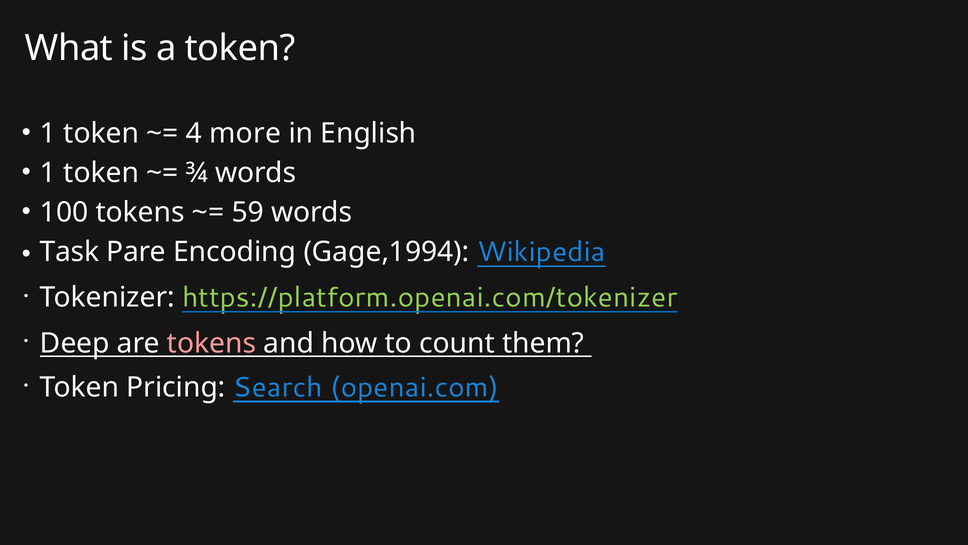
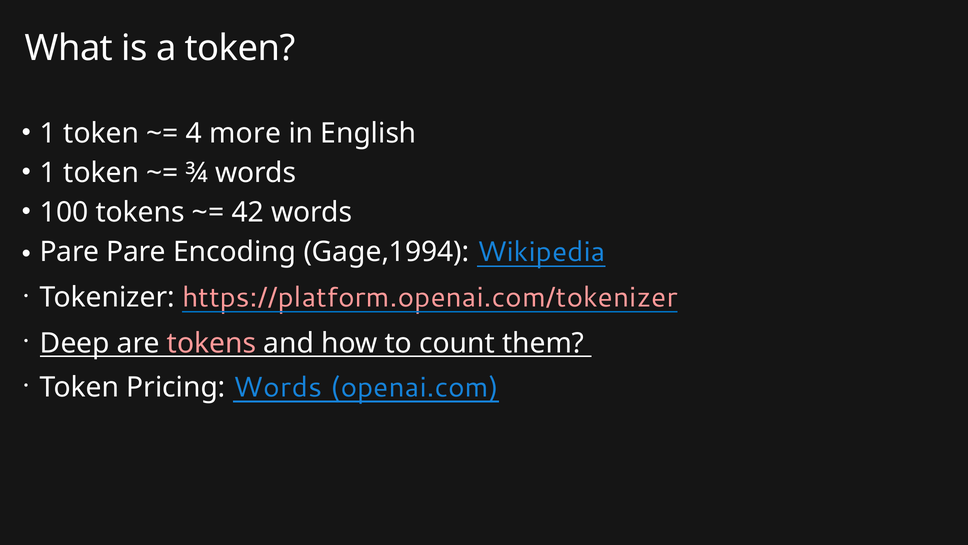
59: 59 -> 42
Task at (70, 252): Task -> Pare
https://platform.openai.com/tokenizer colour: light green -> pink
Pricing Search: Search -> Words
